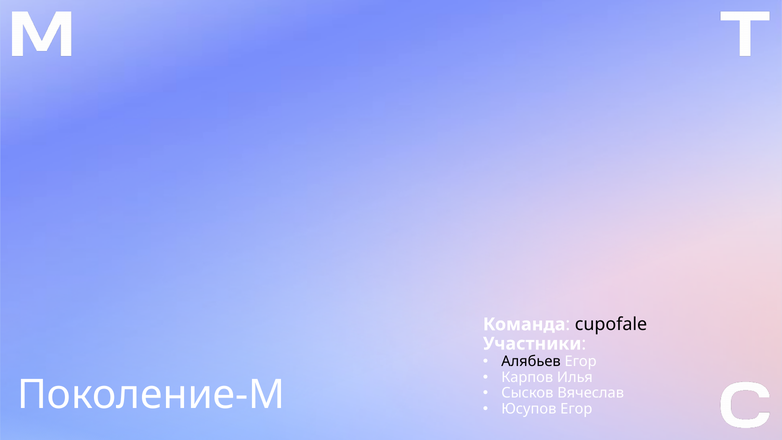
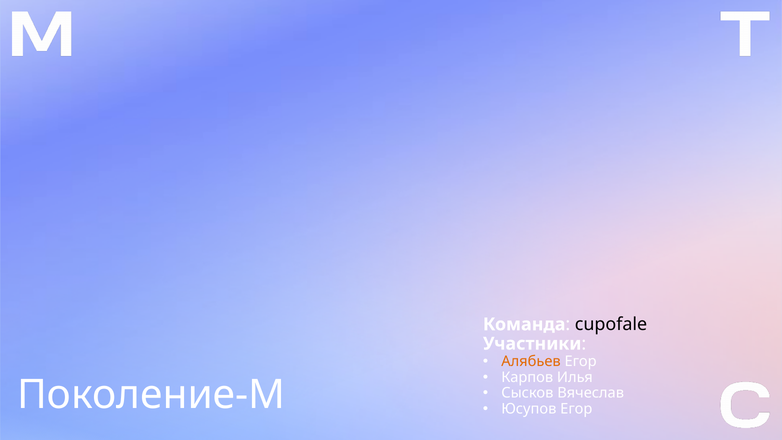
Алябьев colour: black -> orange
